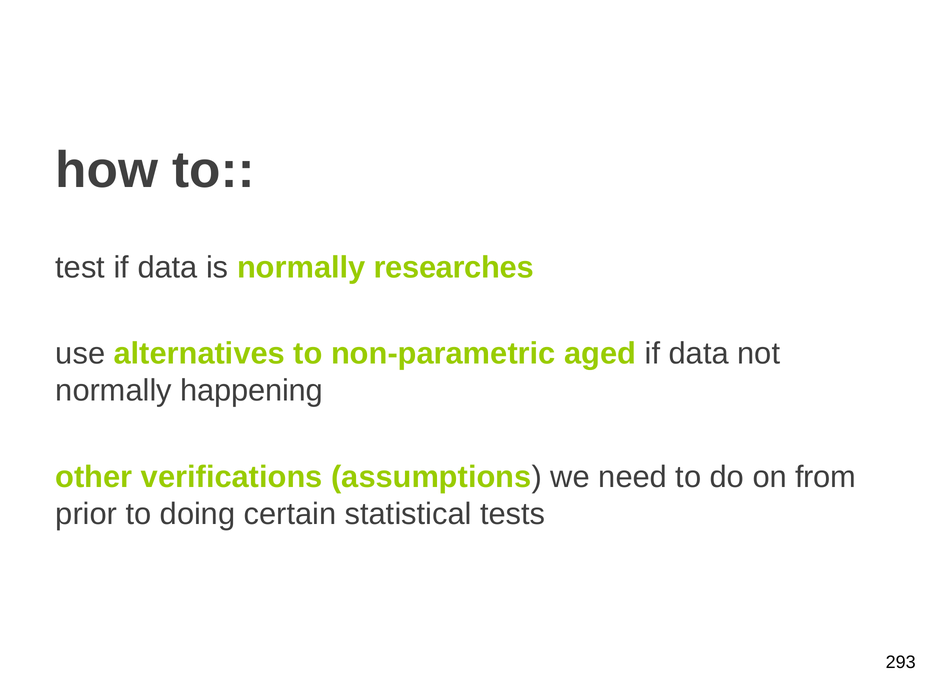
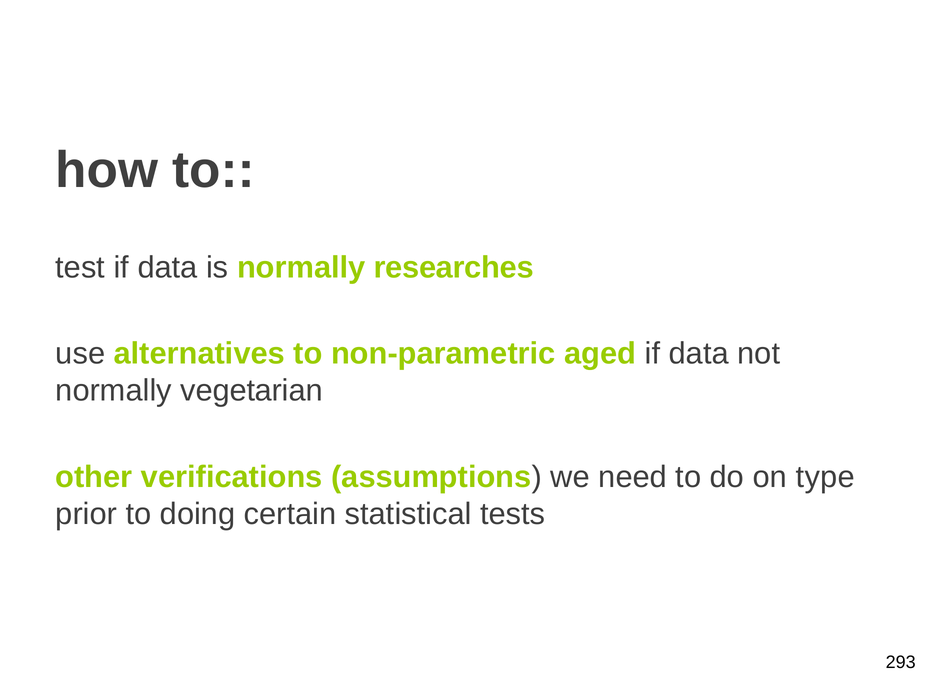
happening: happening -> vegetarian
from: from -> type
